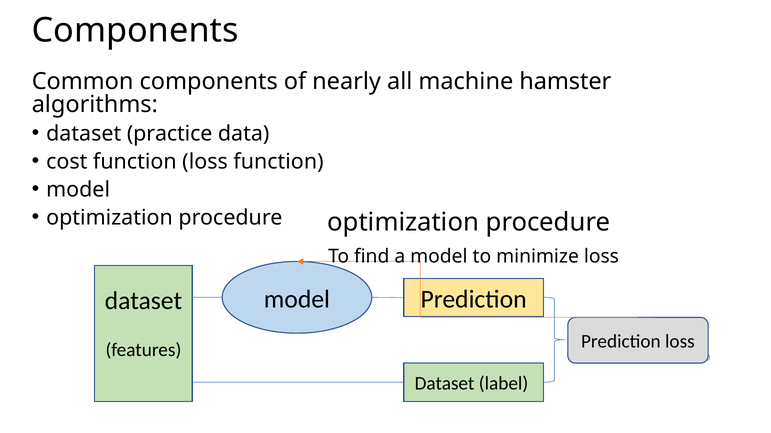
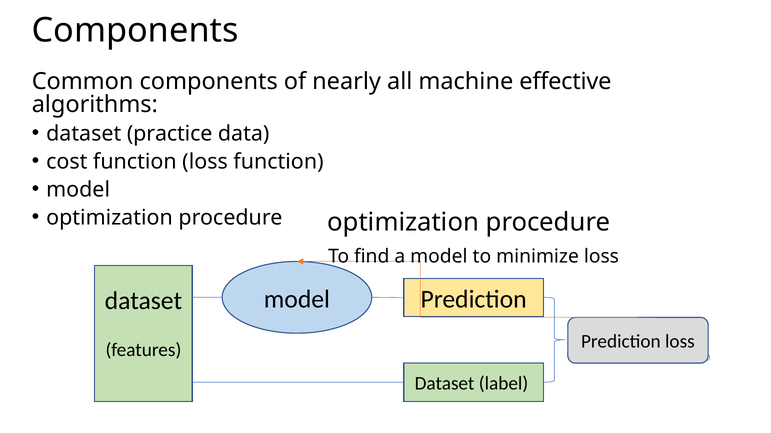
hamster: hamster -> effective
